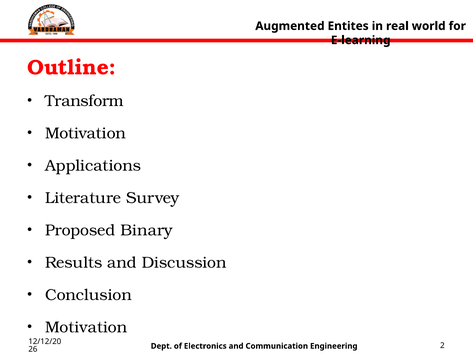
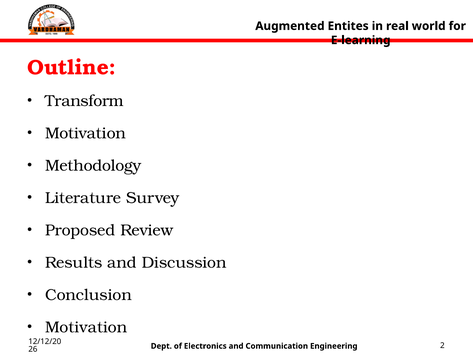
Applications: Applications -> Methodology
Binary: Binary -> Review
